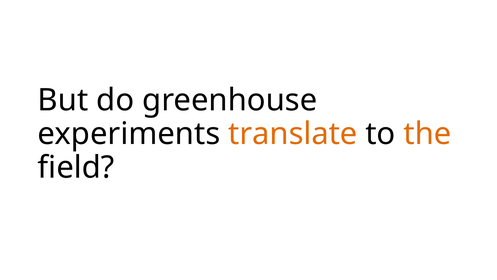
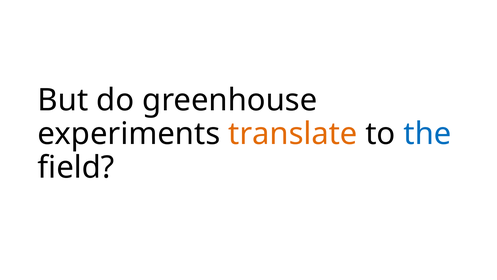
the colour: orange -> blue
